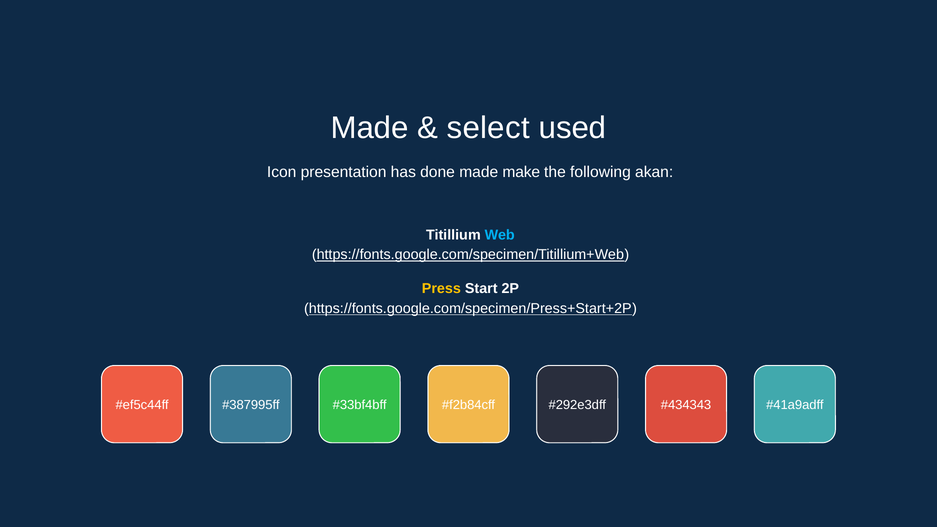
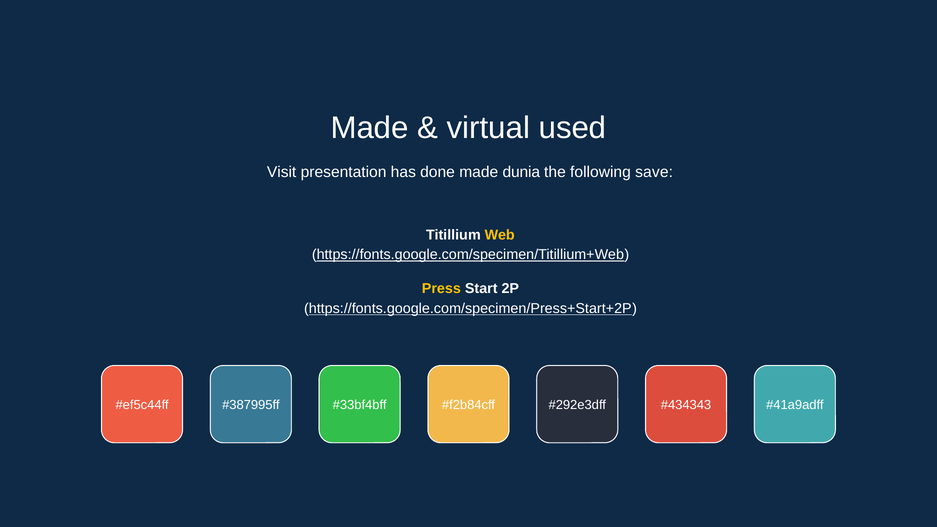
select: select -> virtual
Icon: Icon -> Visit
make: make -> dunia
akan: akan -> save
Web colour: light blue -> yellow
